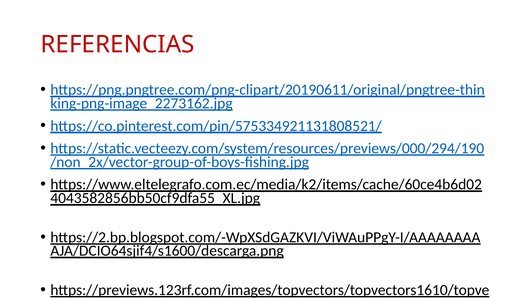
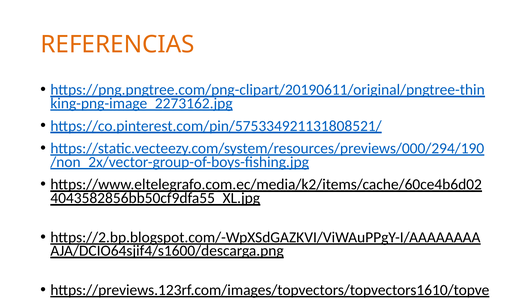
REFERENCIAS colour: red -> orange
